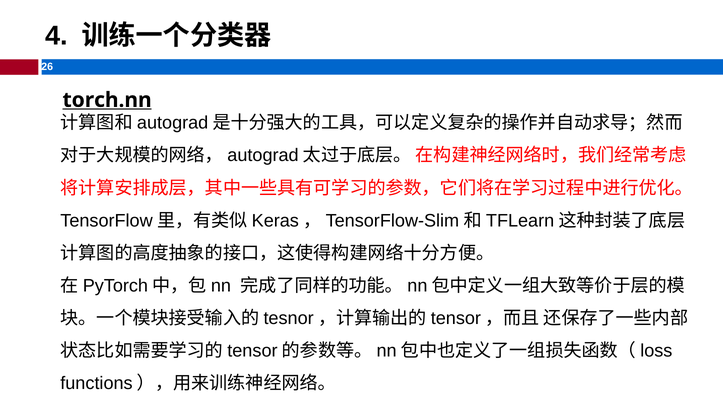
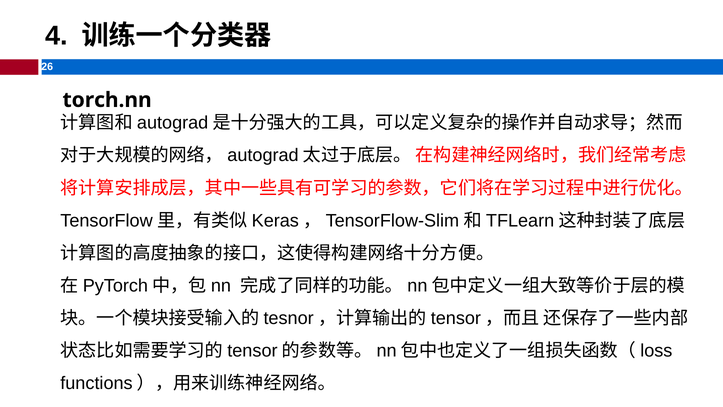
torch.nn underline: present -> none
